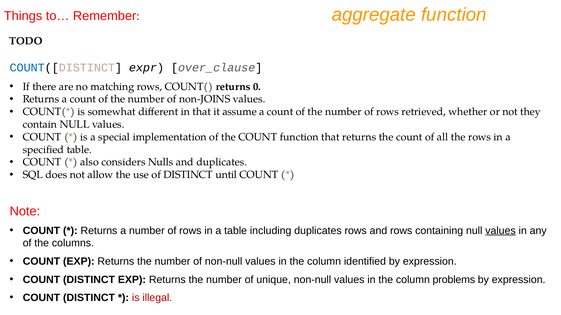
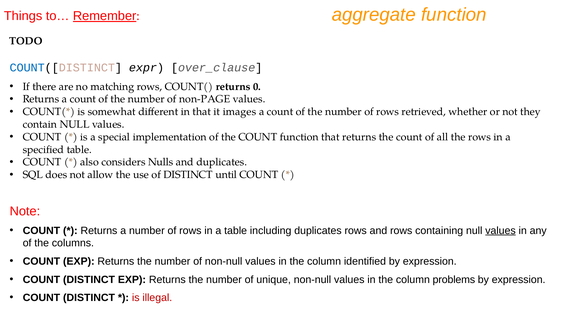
Remember underline: none -> present
non-JOINS: non-JOINS -> non-PAGE
assume: assume -> images
